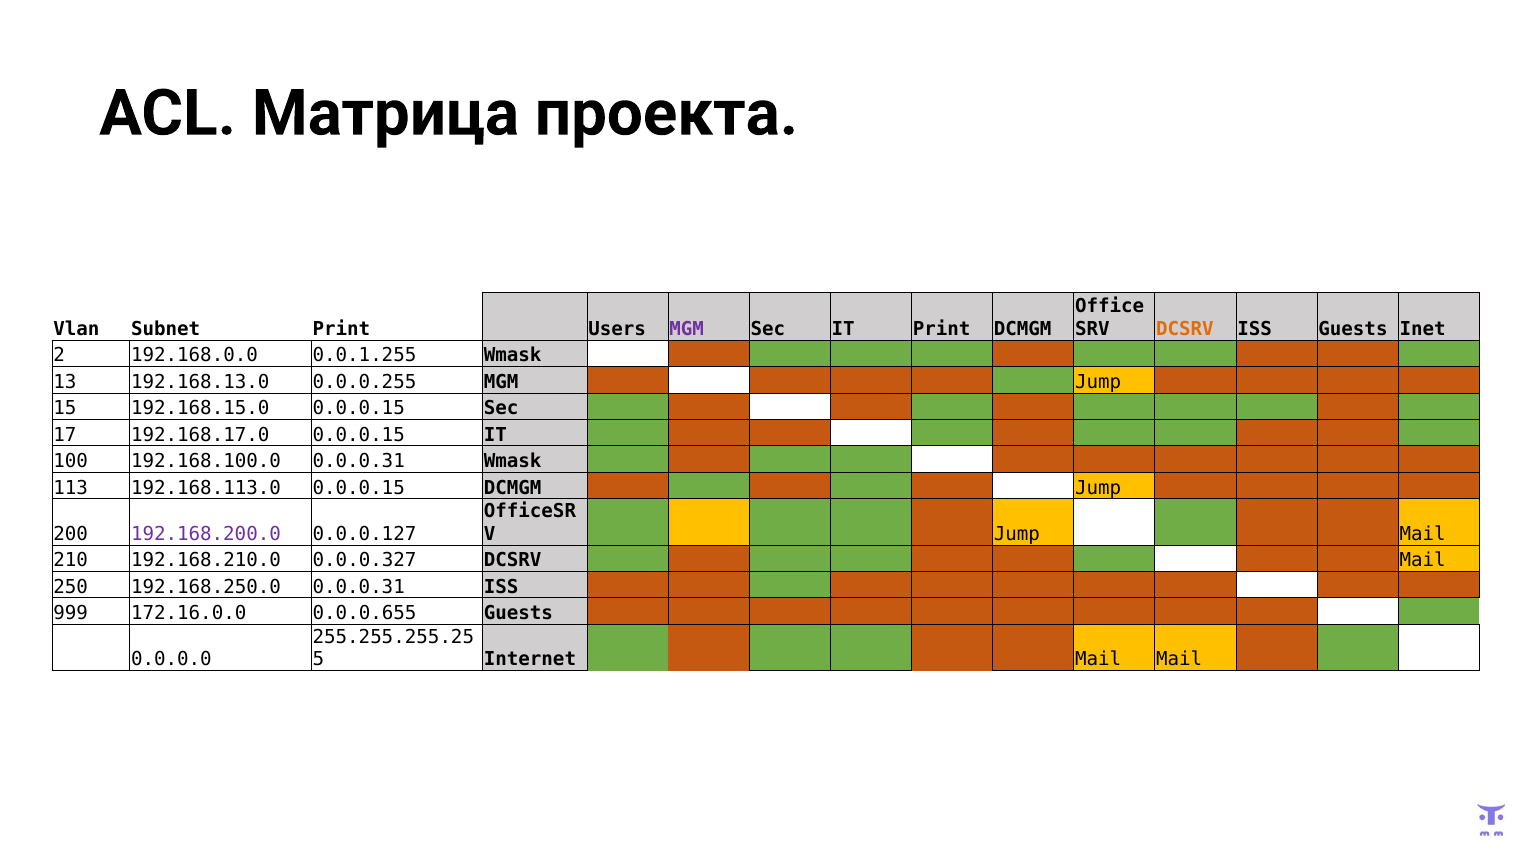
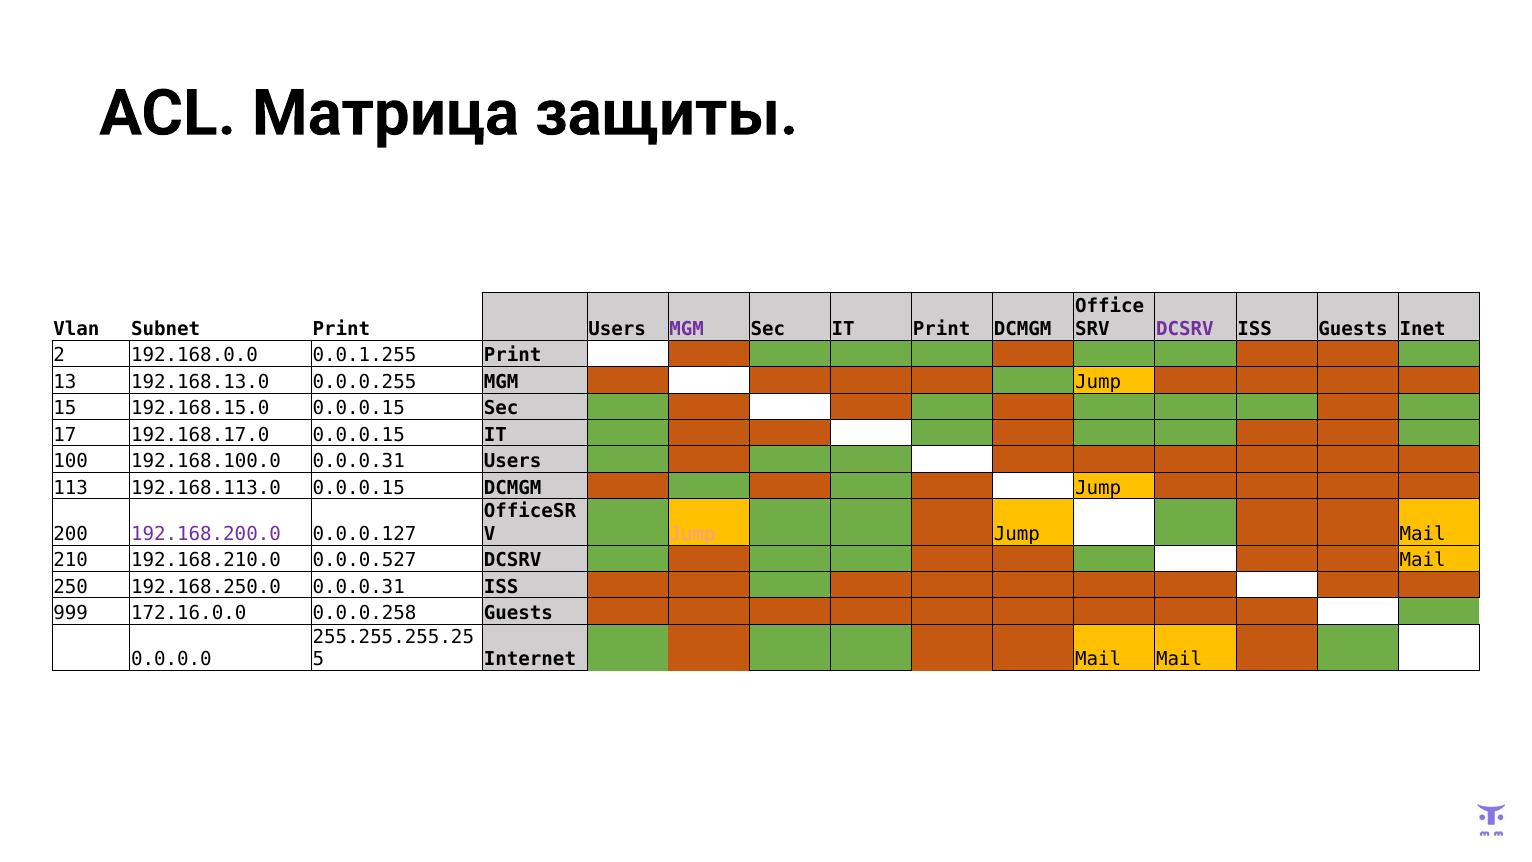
проекта: проекта -> защиты
DCSRV at (1185, 329) colour: orange -> purple
0.0.1.255 Wmask: Wmask -> Print
0.0.0.31 Wmask: Wmask -> Users
Jump at (692, 534) colour: yellow -> pink
0.0.0.327: 0.0.0.327 -> 0.0.0.527
0.0.0.655: 0.0.0.655 -> 0.0.0.258
